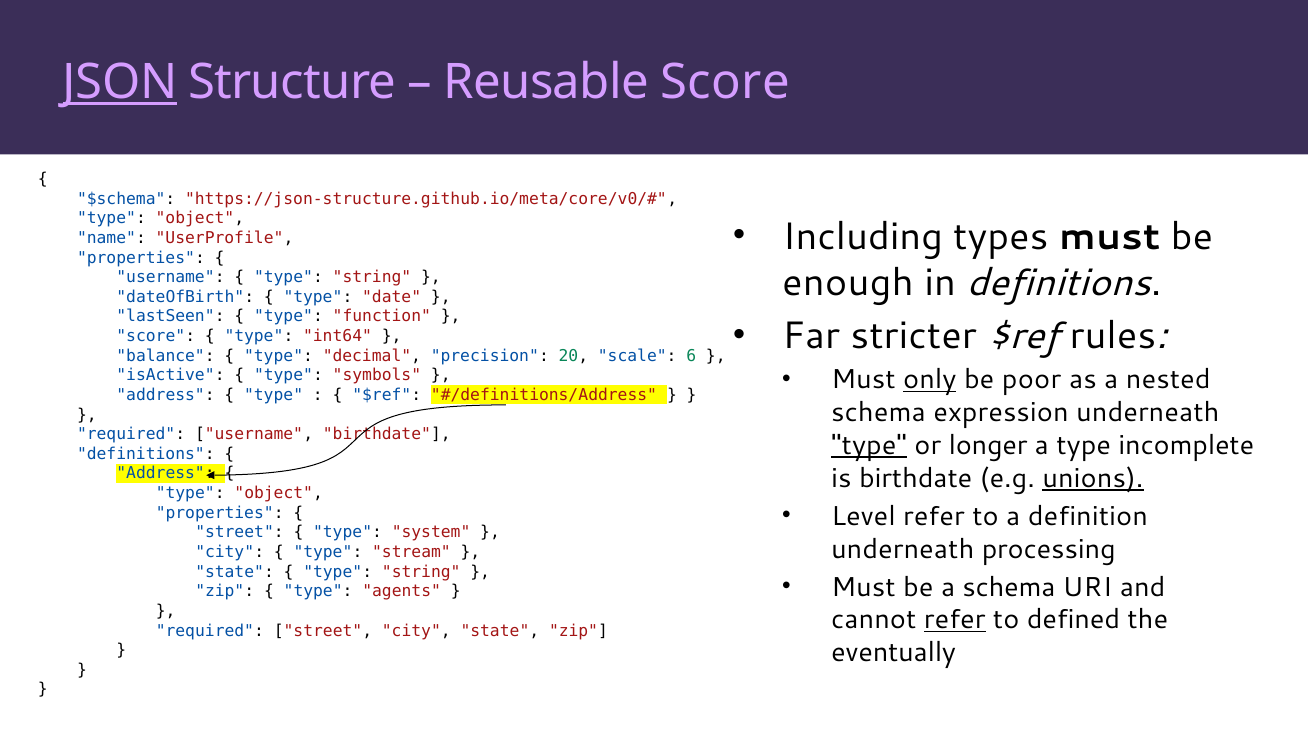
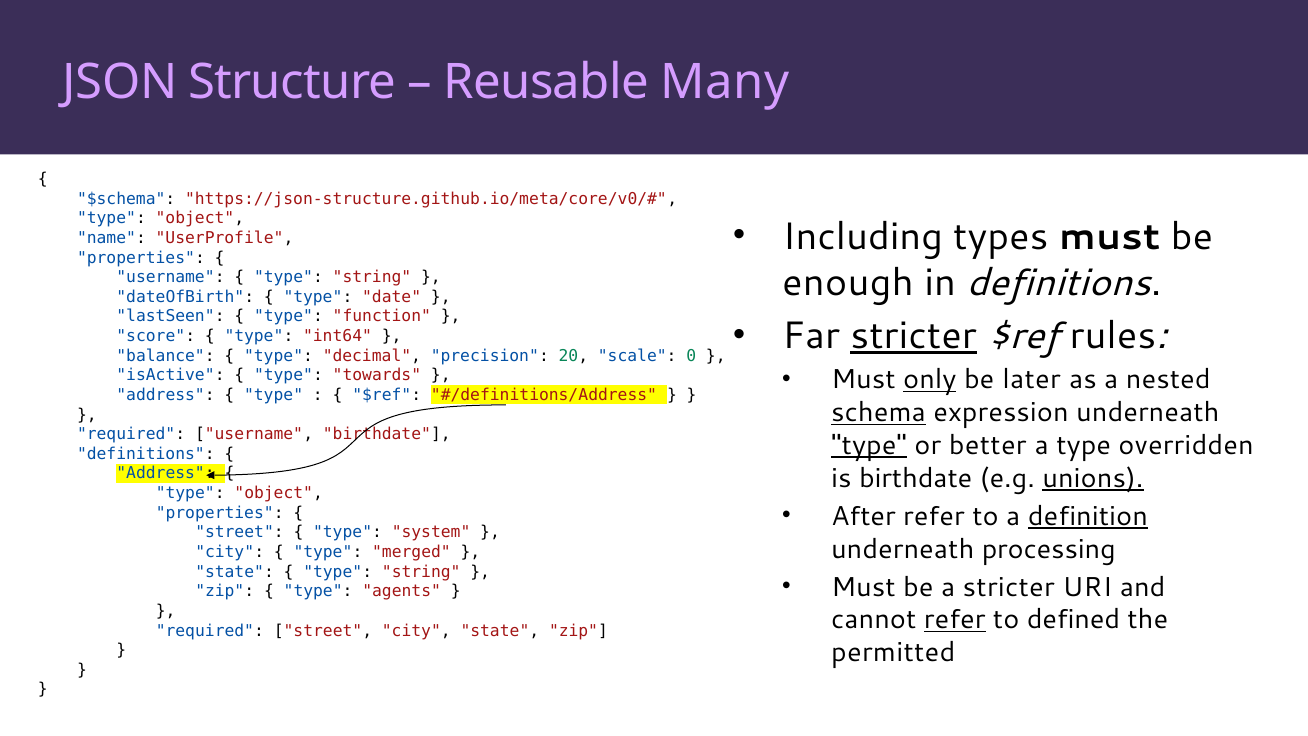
JSON underline: present -> none
Reusable Score: Score -> Many
stricter at (914, 336) underline: none -> present
6: 6 -> 0
poor: poor -> later
symbols: symbols -> towards
schema at (878, 413) underline: none -> present
longer: longer -> better
incomplete: incomplete -> overridden
Level: Level -> After
definition underline: none -> present
stream: stream -> merged
a schema: schema -> stricter
eventually: eventually -> permitted
